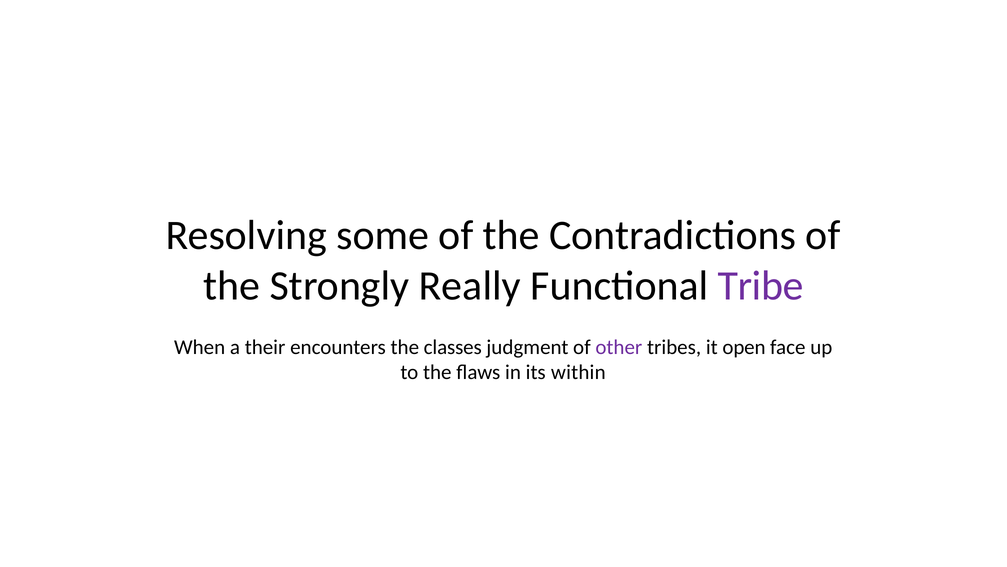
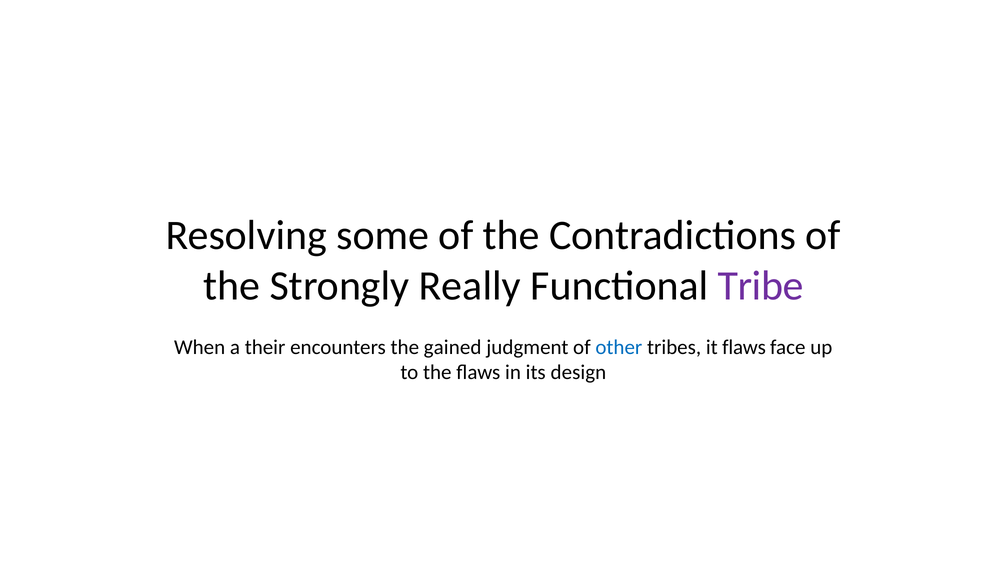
classes: classes -> gained
other colour: purple -> blue
it open: open -> flaws
within: within -> design
